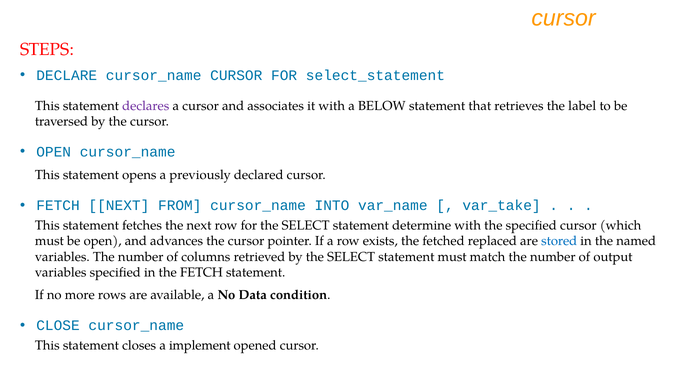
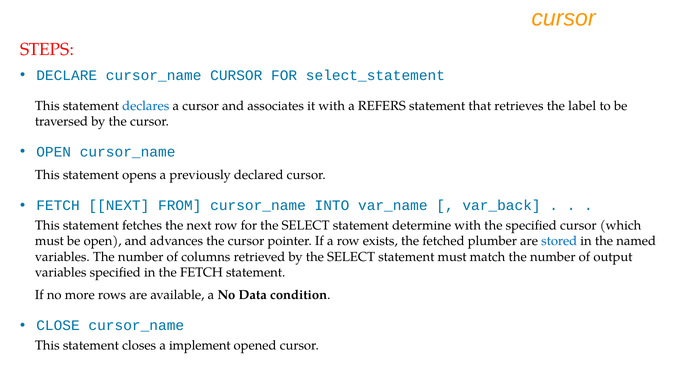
declares colour: purple -> blue
BELOW: BELOW -> REFERS
var_take: var_take -> var_back
replaced: replaced -> plumber
